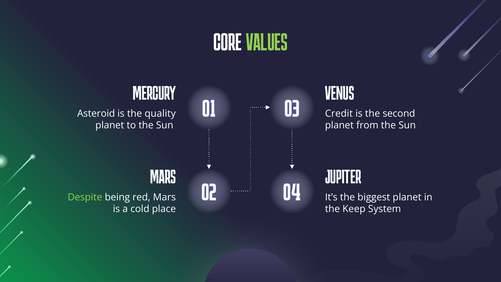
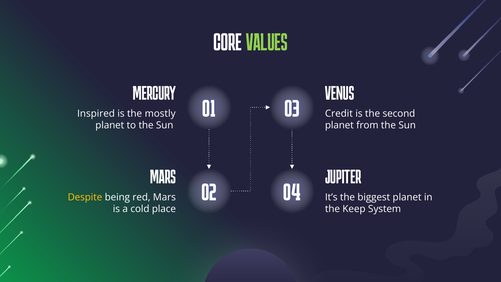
Asteroid: Asteroid -> Inspired
quality: quality -> mostly
Despite colour: light green -> yellow
